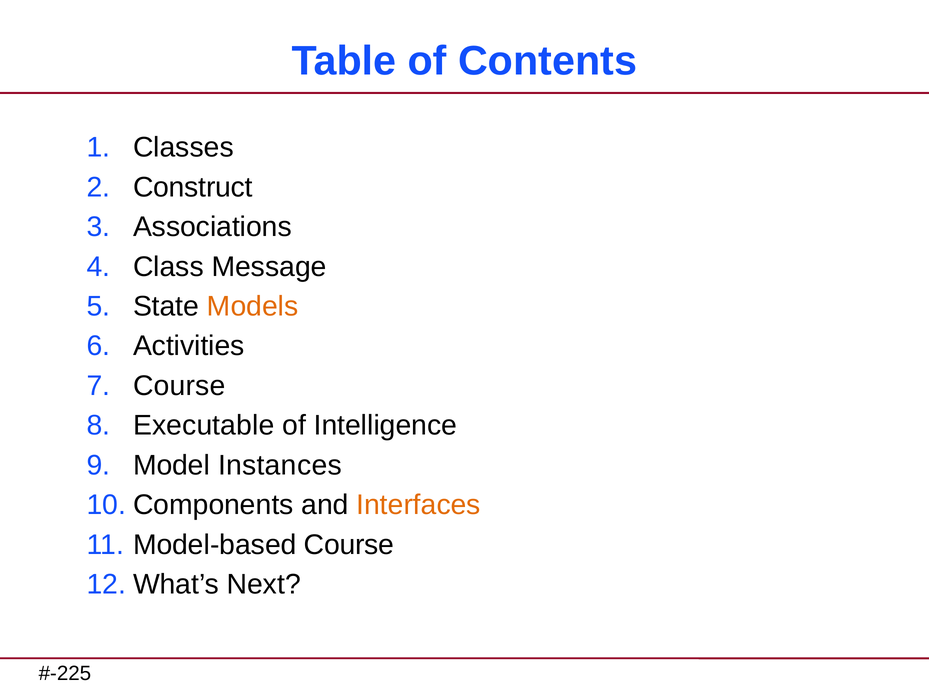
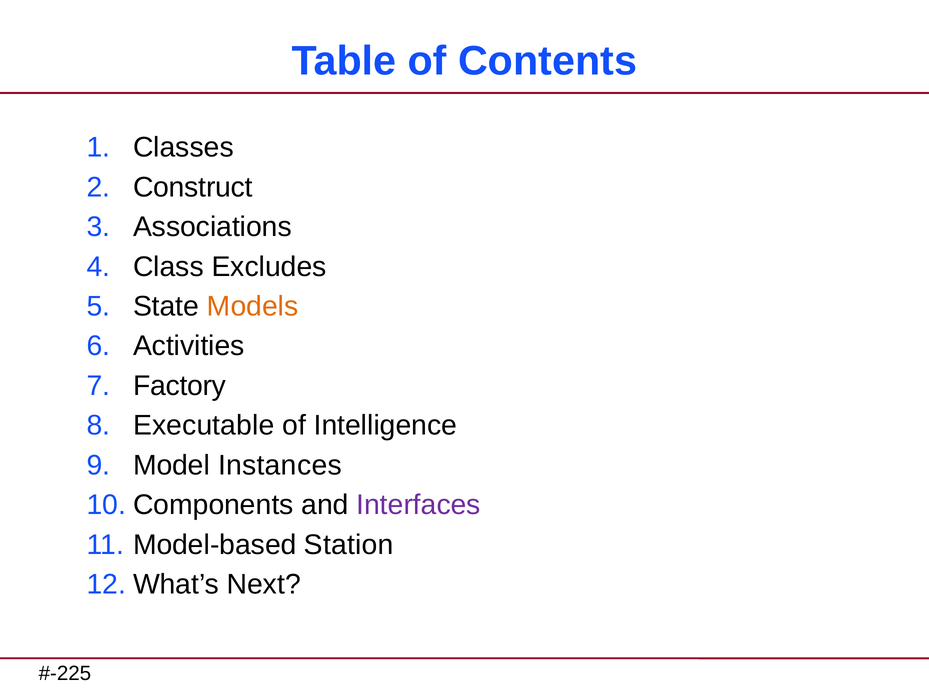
Message: Message -> Excludes
Course at (179, 386): Course -> Factory
Interfaces colour: orange -> purple
Model-based Course: Course -> Station
